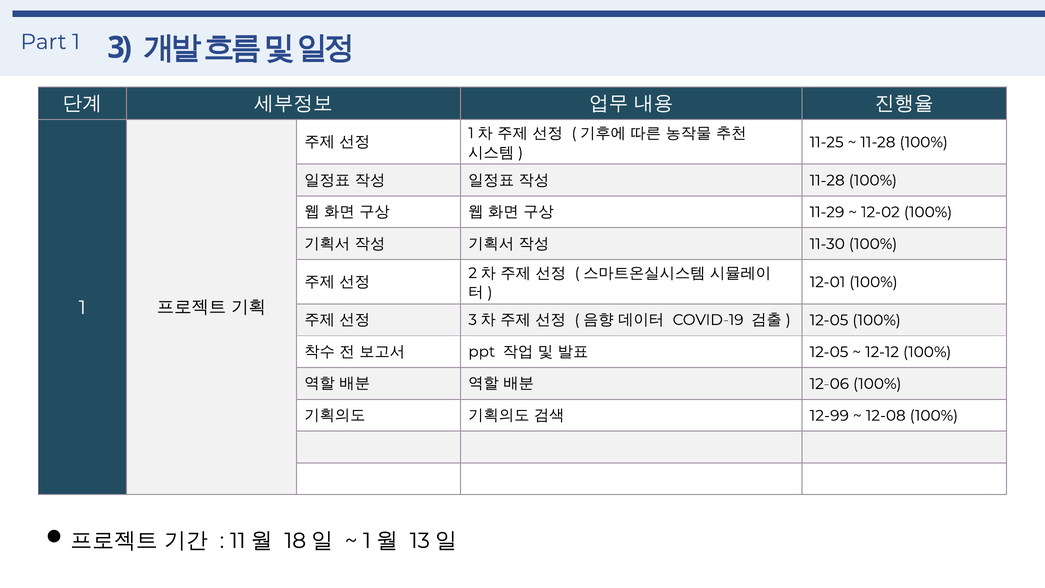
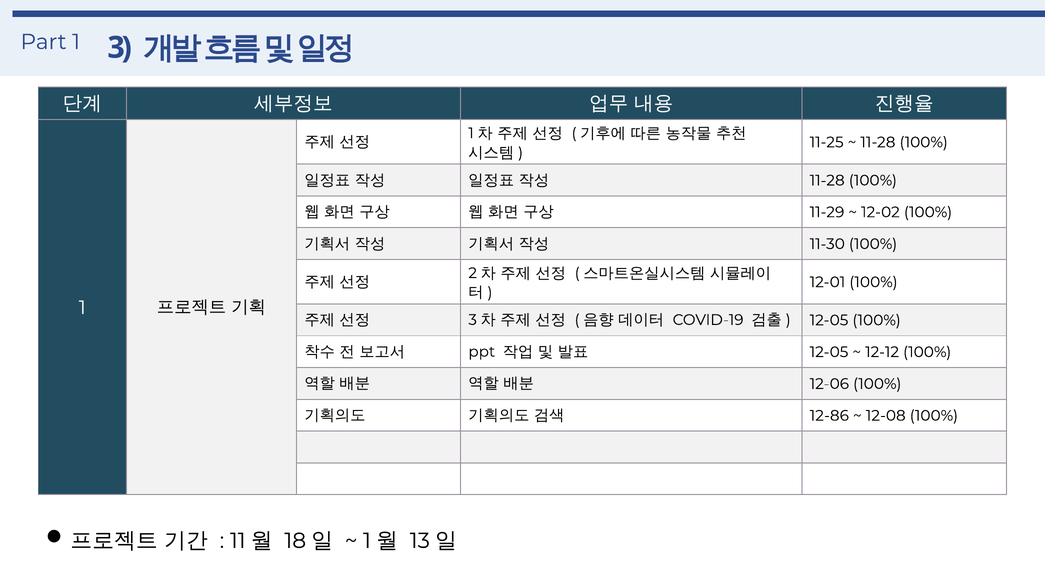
12-99: 12-99 -> 12-86
